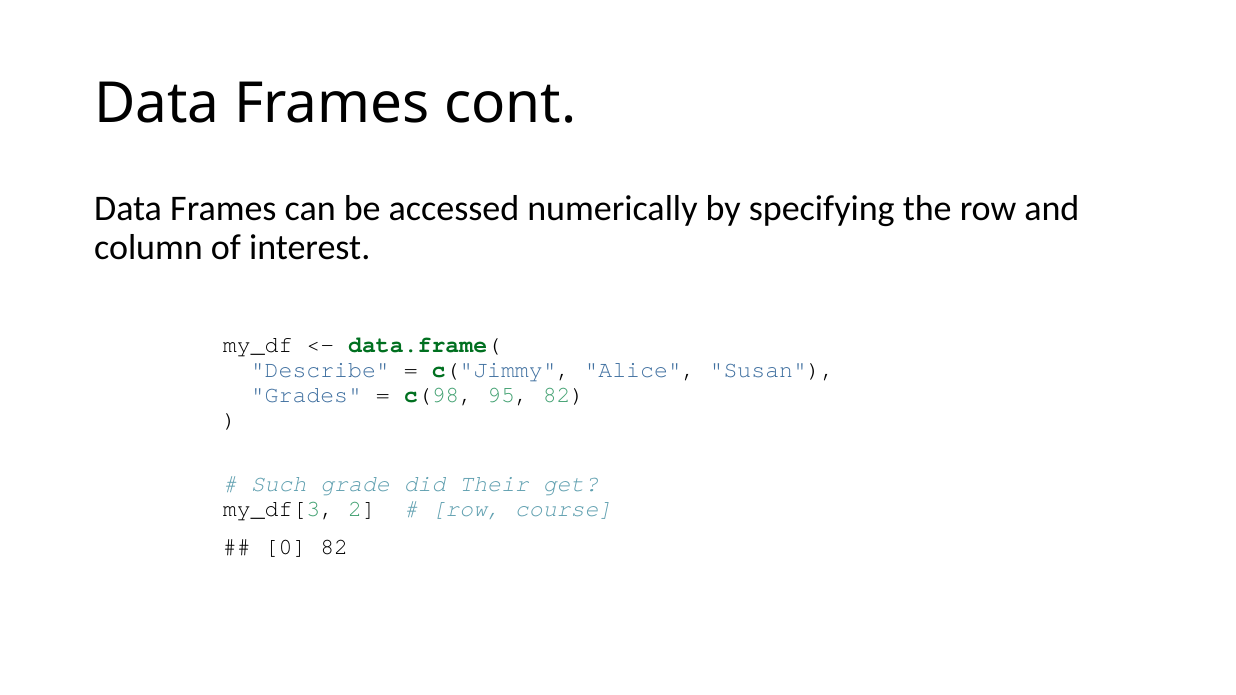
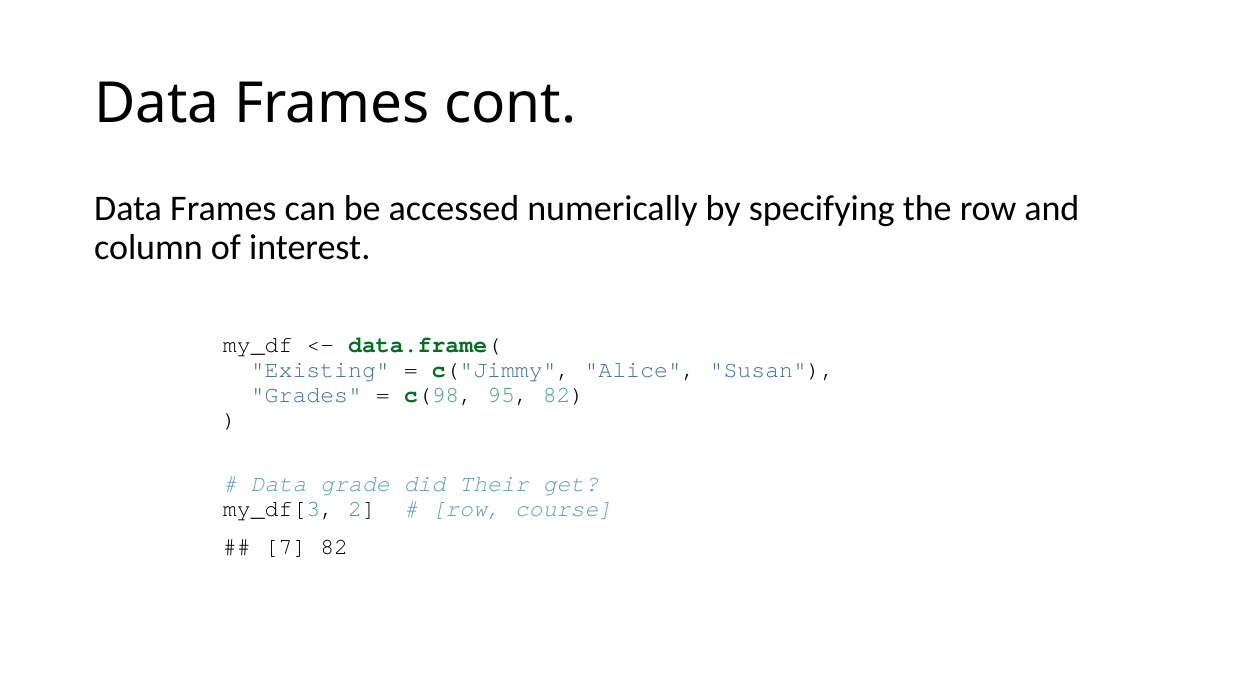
Describe: Describe -> Existing
Such at (279, 484): Such -> Data
0: 0 -> 7
